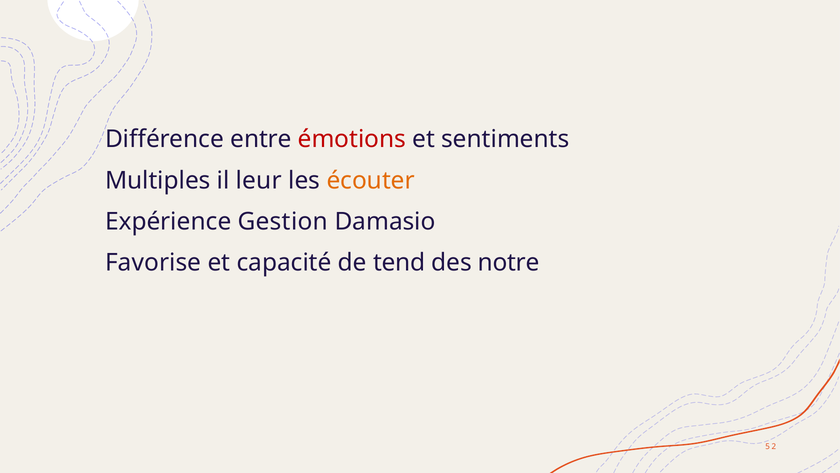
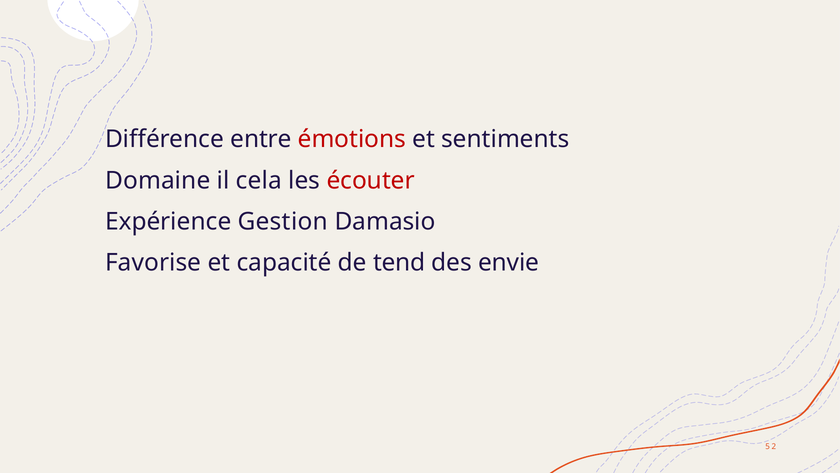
Multiples: Multiples -> Domaine
leur: leur -> cela
écouter colour: orange -> red
notre: notre -> envie
